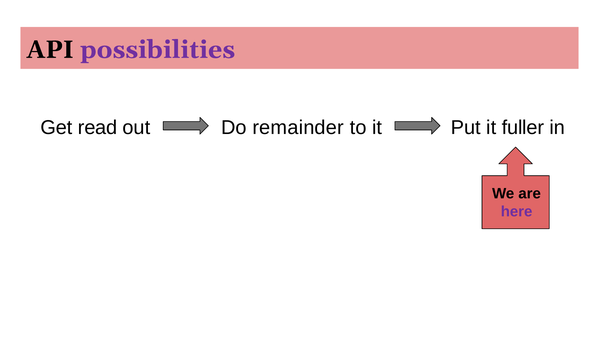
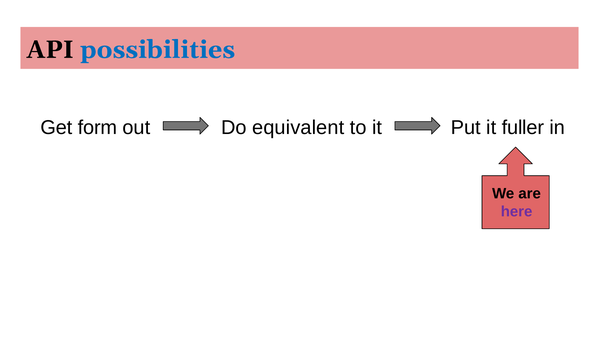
possibilities colour: purple -> blue
read: read -> form
remainder: remainder -> equivalent
